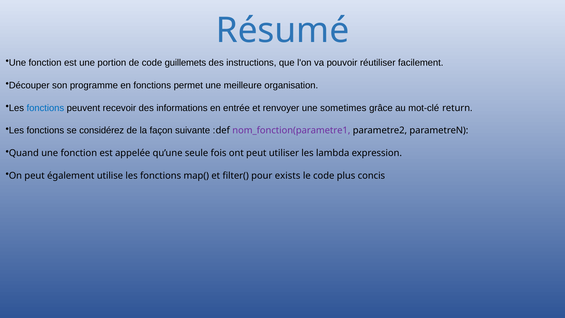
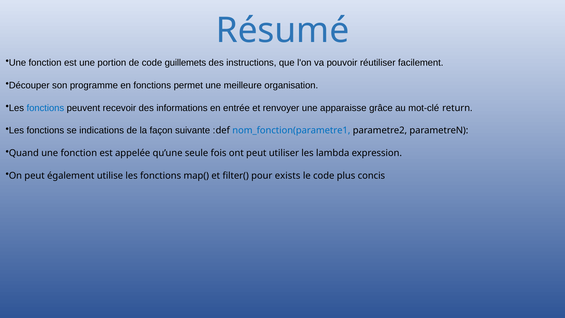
sometimes: sometimes -> apparaisse
considérez: considérez -> indications
nom_fonction(parametre1 colour: purple -> blue
